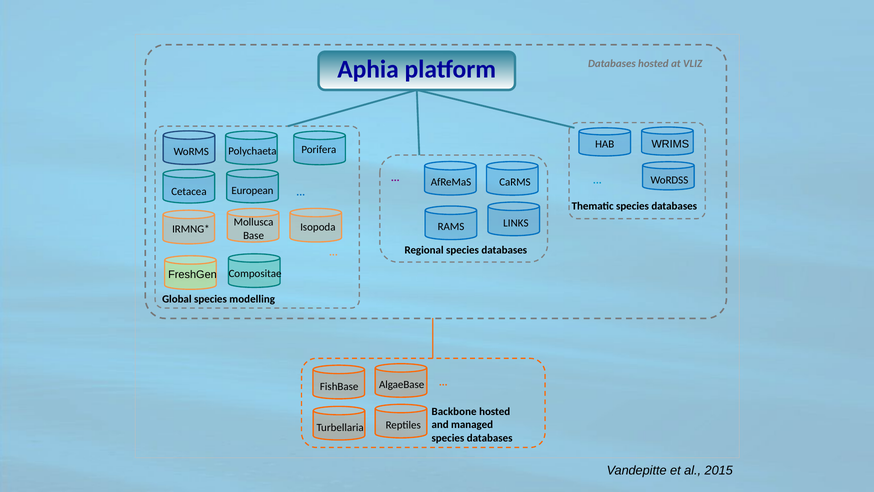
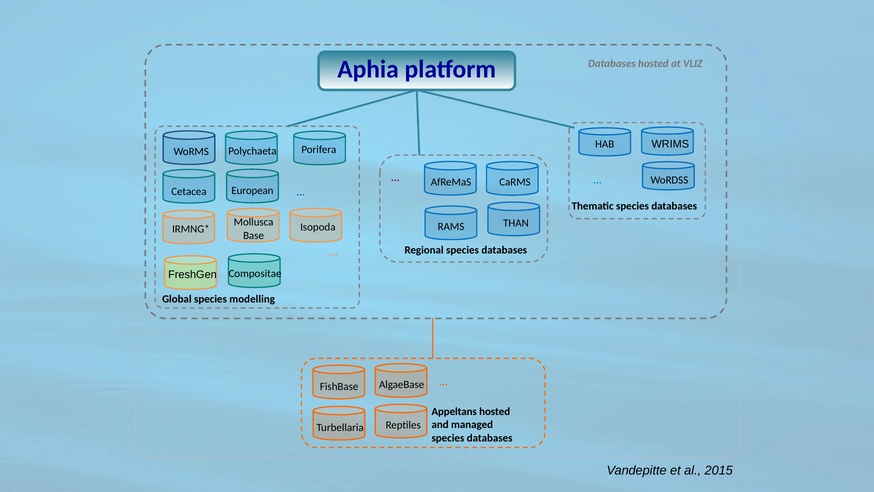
LINKS: LINKS -> THAN
Backbone: Backbone -> Appeltans
